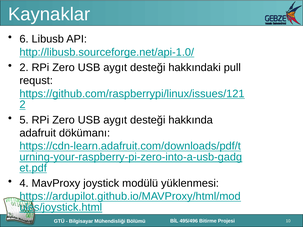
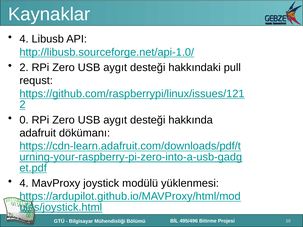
6 at (24, 39): 6 -> 4
5: 5 -> 0
